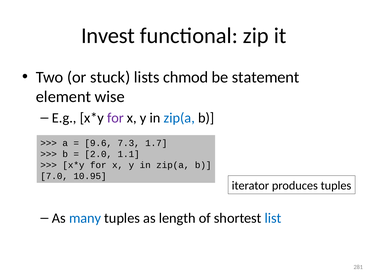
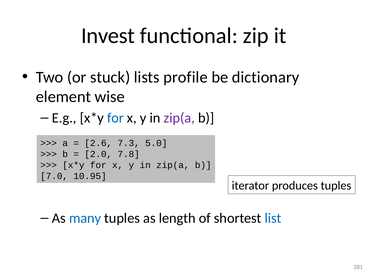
chmod: chmod -> profile
statement: statement -> dictionary
for at (116, 118) colour: purple -> blue
zip(a at (179, 118) colour: blue -> purple
9.6: 9.6 -> 2.6
1.7: 1.7 -> 5.0
1.1: 1.1 -> 7.8
